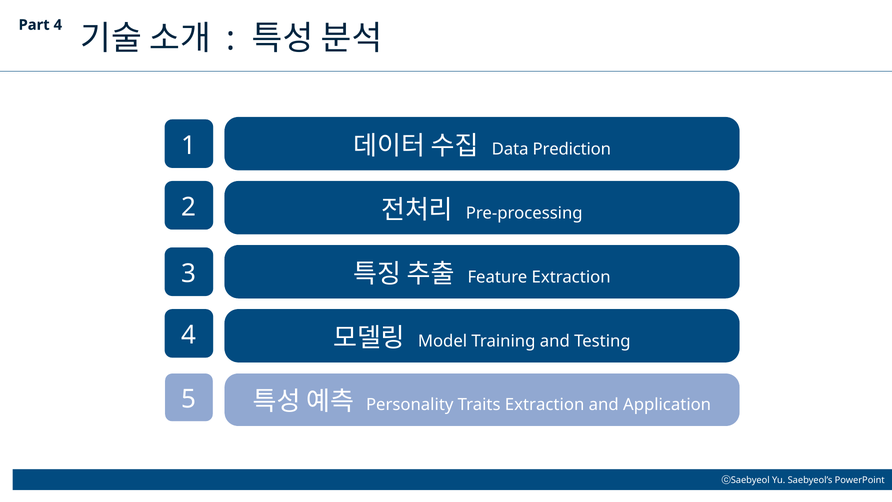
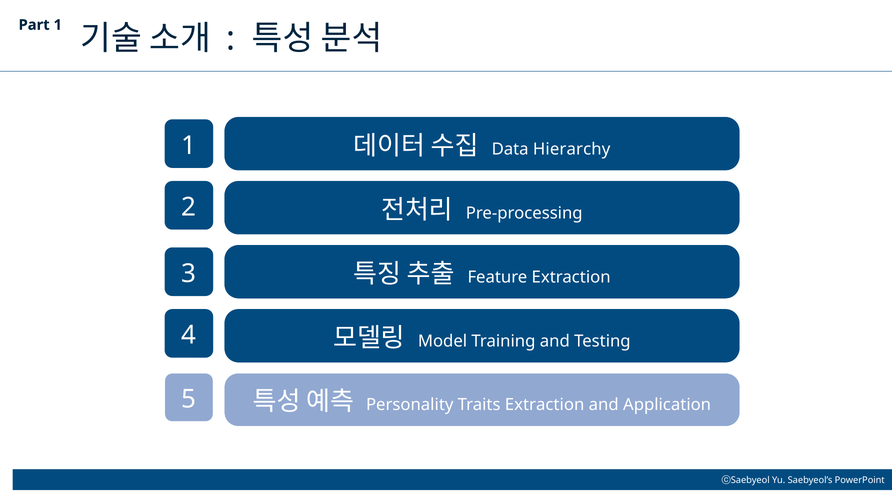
Part 4: 4 -> 1
Prediction: Prediction -> Hierarchy
